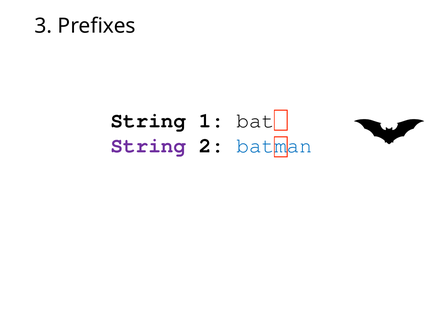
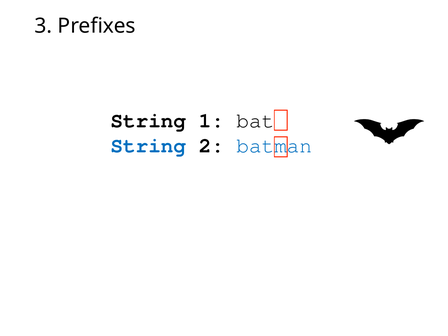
String at (148, 146) colour: purple -> blue
